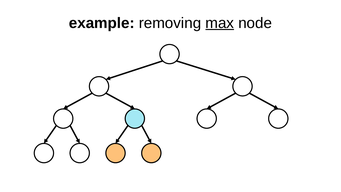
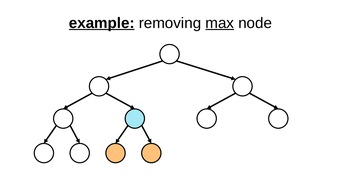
example underline: none -> present
